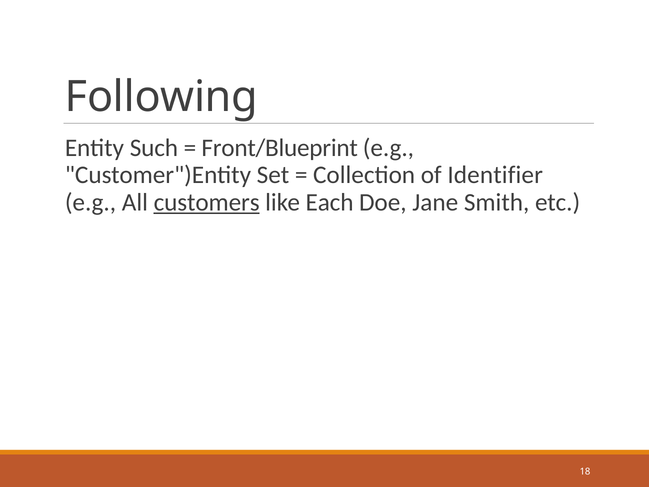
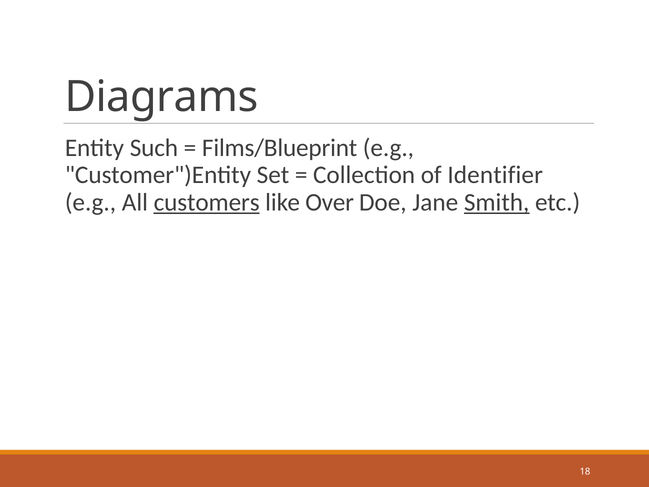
Following: Following -> Diagrams
Front/Blueprint: Front/Blueprint -> Films/Blueprint
Each: Each -> Over
Smith underline: none -> present
